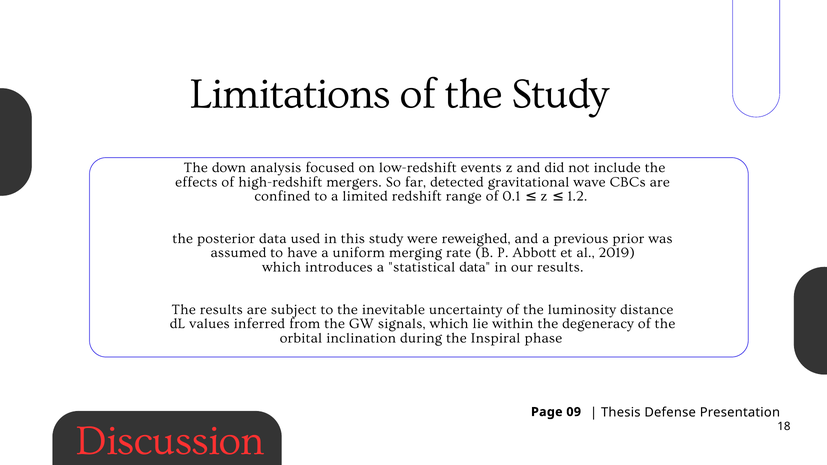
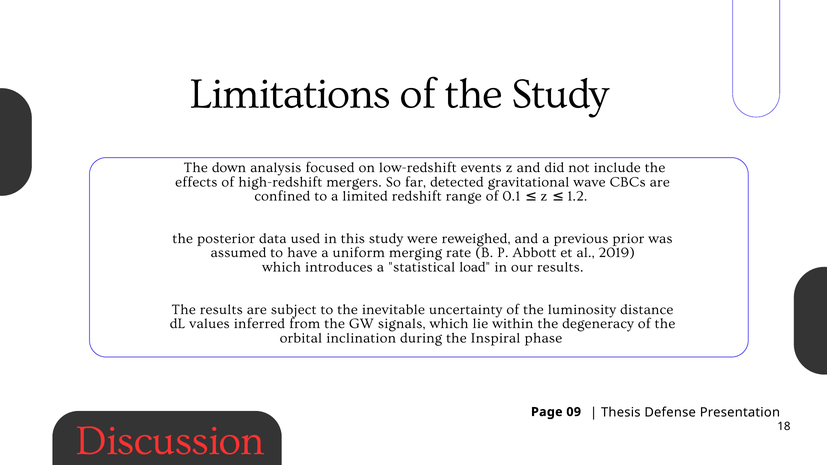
statistical data: data -> load
